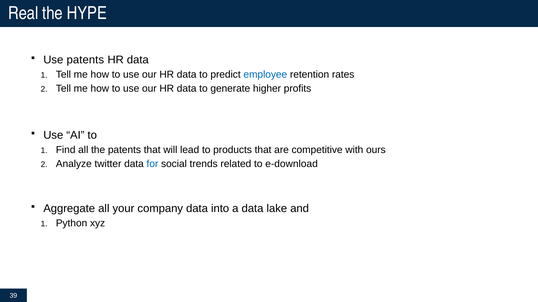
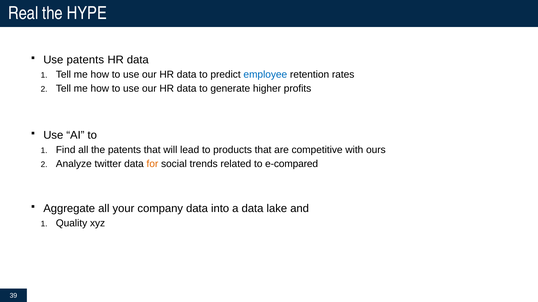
for colour: blue -> orange
e-download: e-download -> e-compared
Python: Python -> Quality
